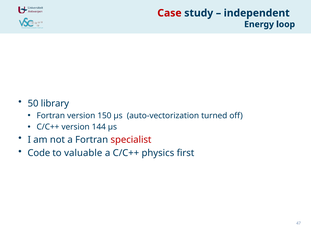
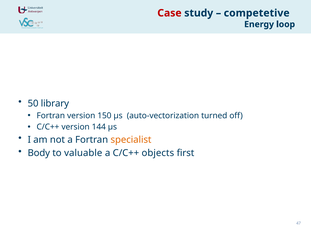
independent: independent -> competetive
specialist colour: red -> orange
Code: Code -> Body
physics: physics -> objects
